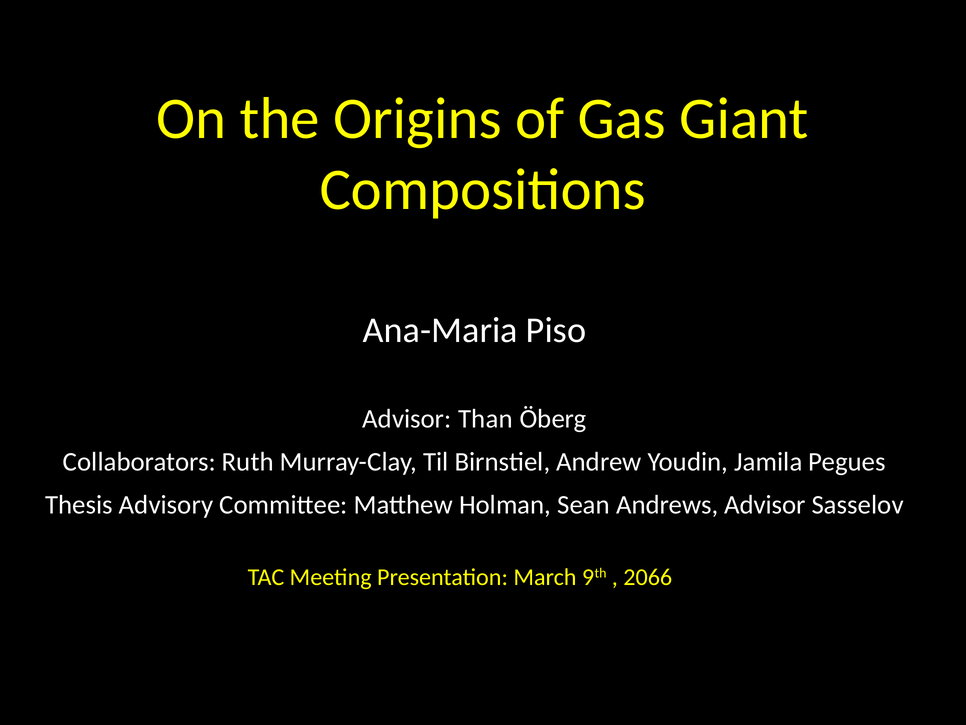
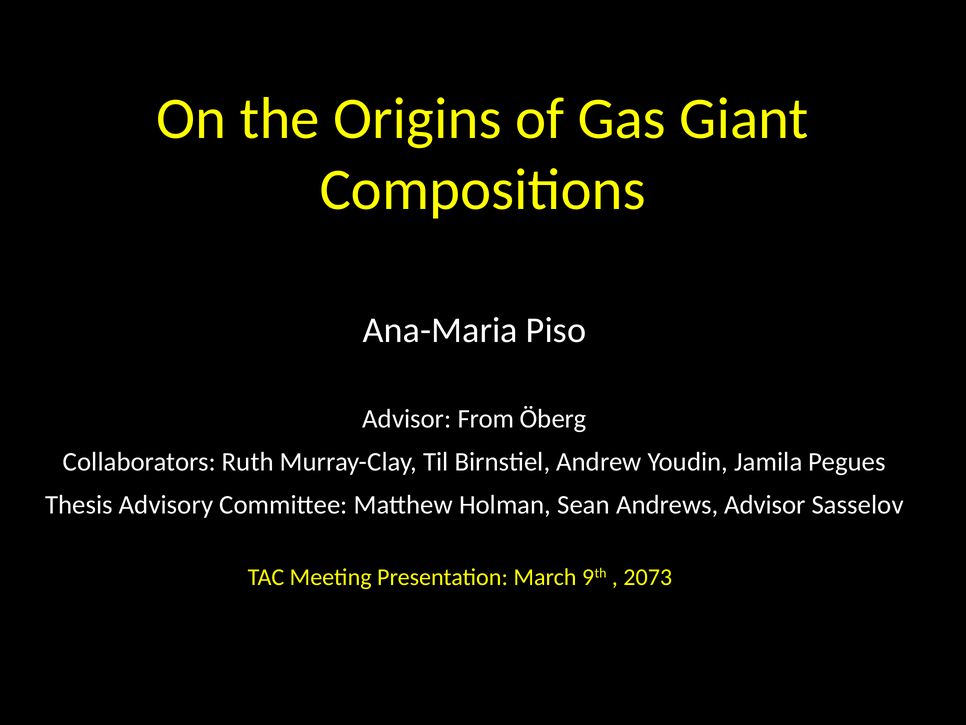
Than: Than -> From
2066: 2066 -> 2073
